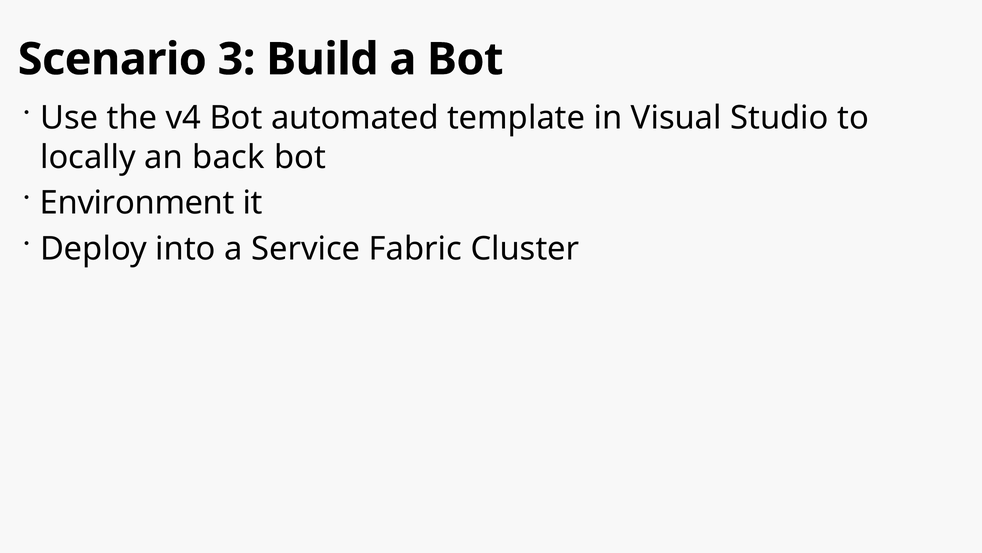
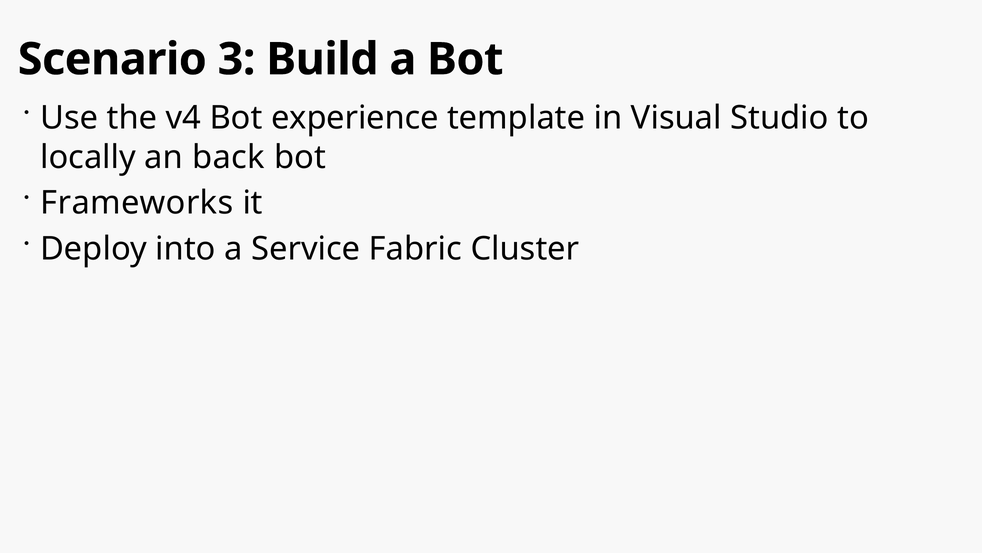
automated: automated -> experience
Environment: Environment -> Frameworks
